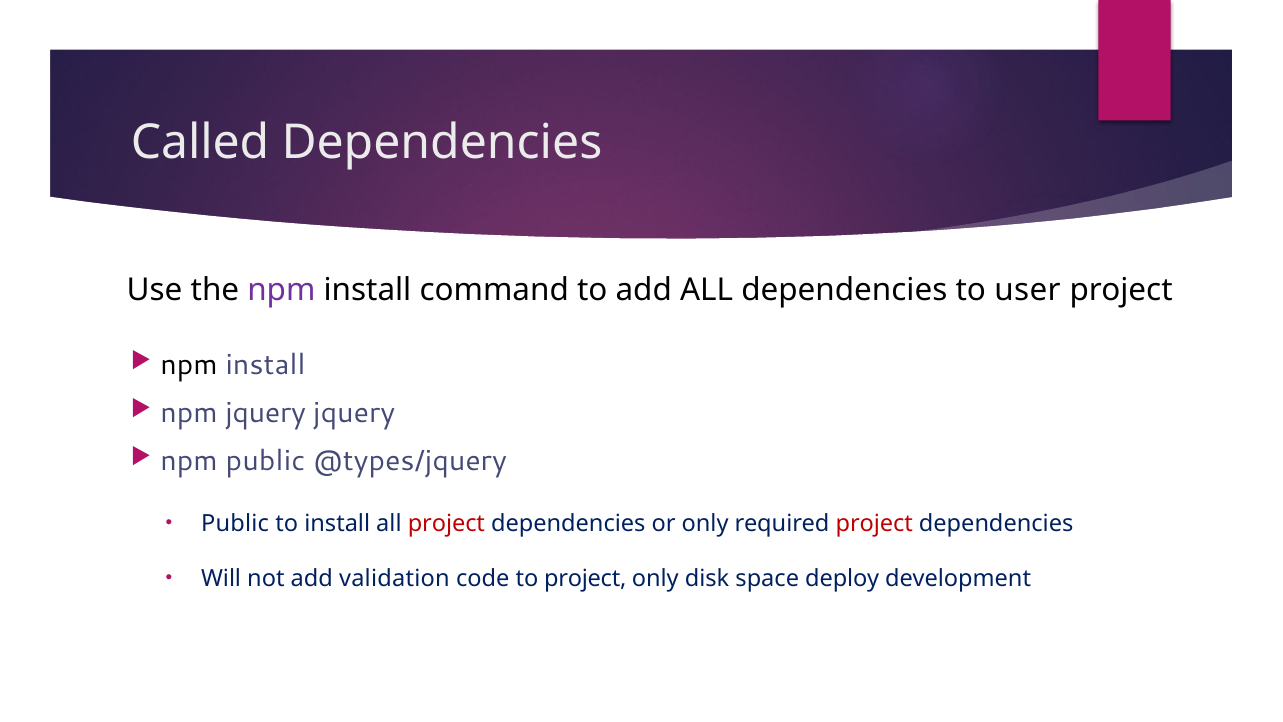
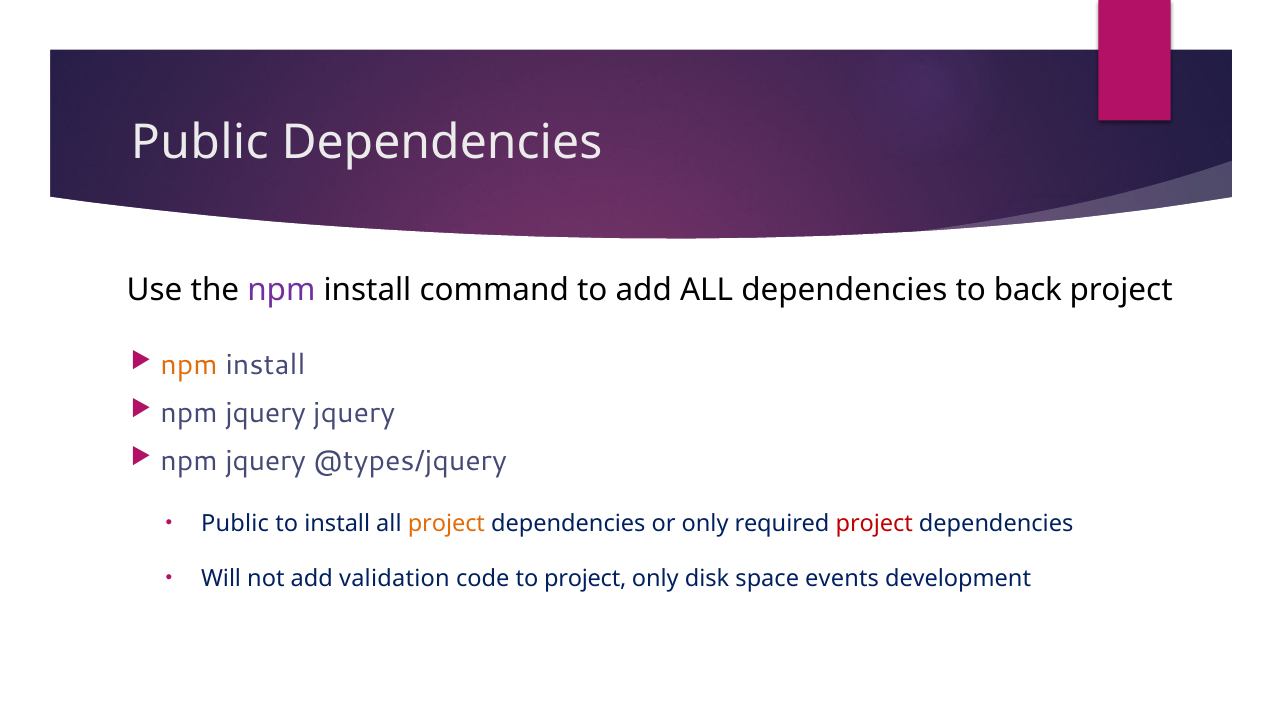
Called at (200, 143): Called -> Public
user: user -> back
npm at (189, 365) colour: black -> orange
public at (265, 460): public -> jquery
project at (446, 523) colour: red -> orange
deploy: deploy -> events
